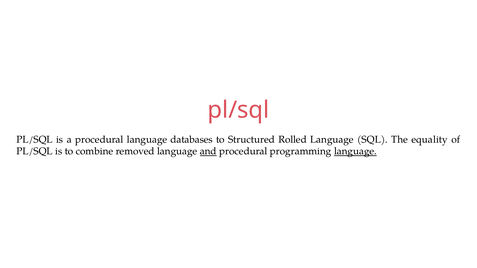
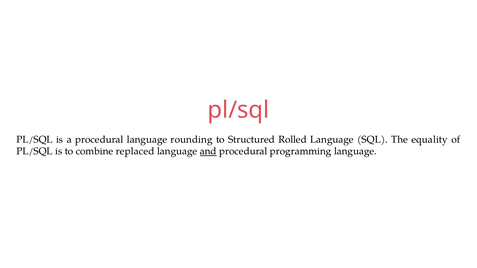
databases: databases -> rounding
removed: removed -> replaced
language at (355, 152) underline: present -> none
